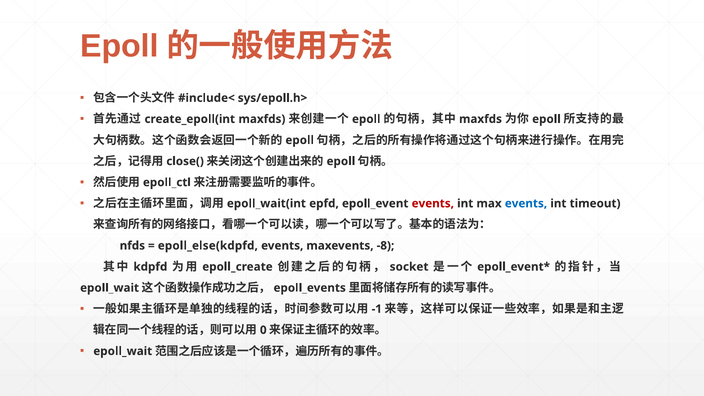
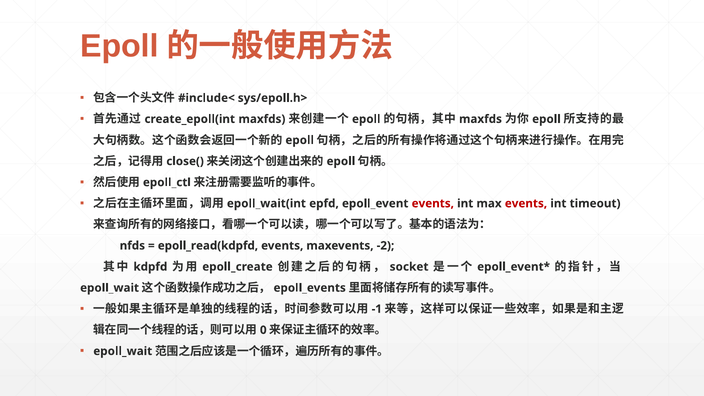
events at (526, 203) colour: blue -> red
epoll_else(kdpfd: epoll_else(kdpfd -> epoll_read(kdpfd
-8: -8 -> -2
